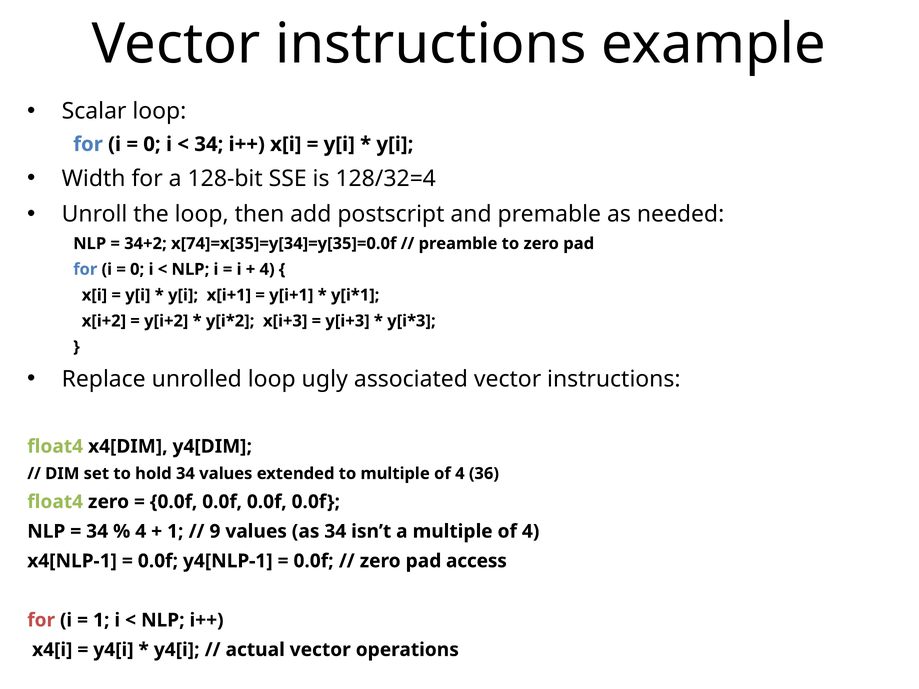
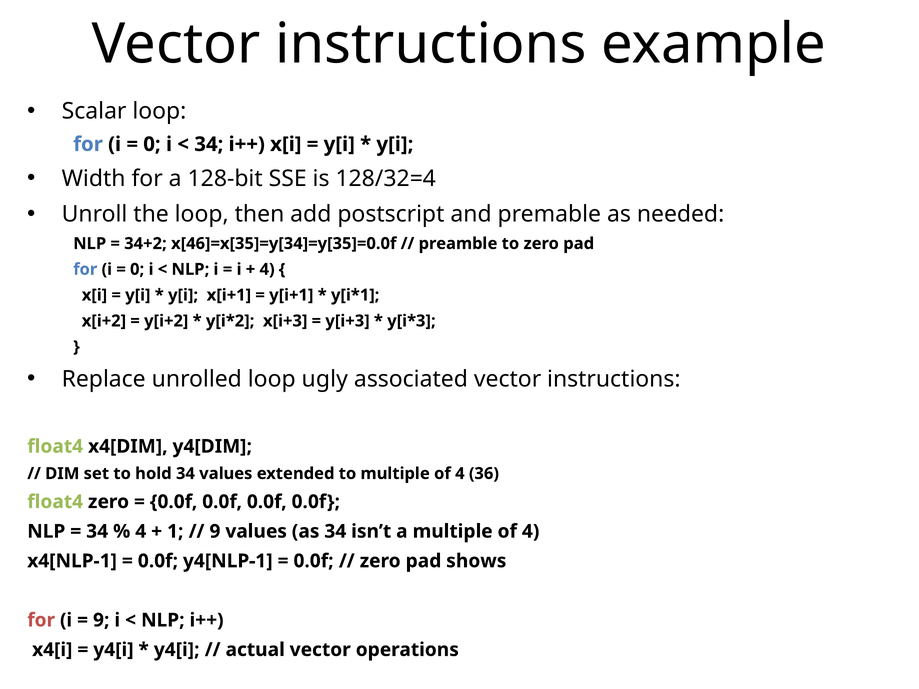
x[74]=x[35]=y[34]=y[35]=0.0f: x[74]=x[35]=y[34]=y[35]=0.0f -> x[46]=x[35]=y[34]=y[35]=0.0f
access: access -> shows
1 at (101, 620): 1 -> 9
